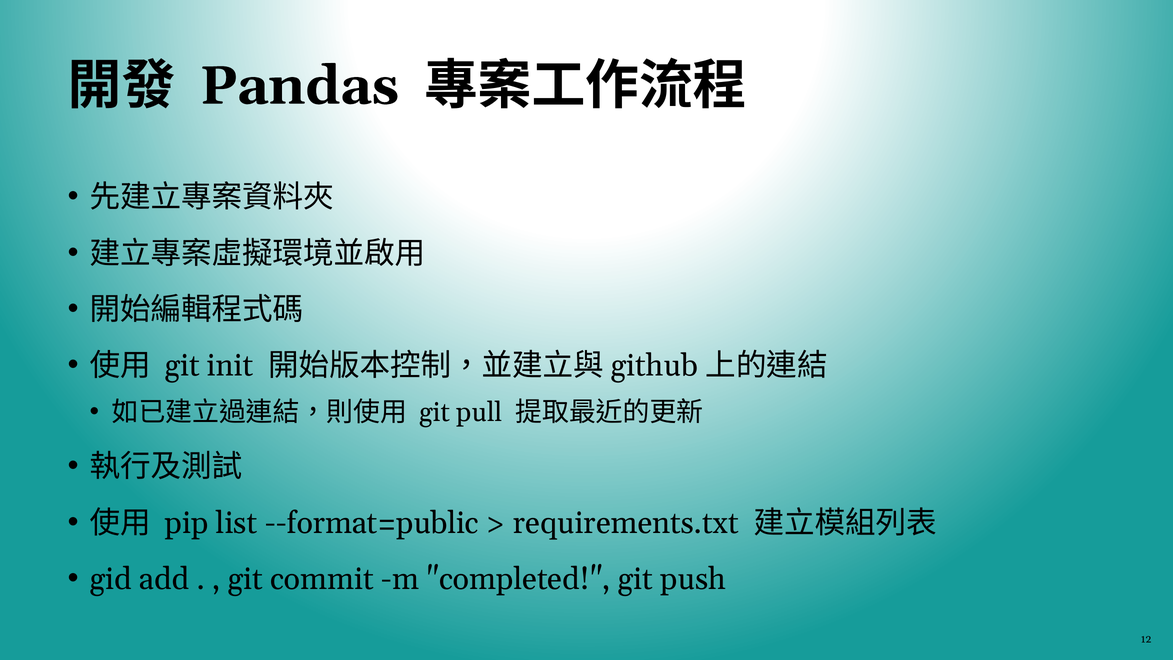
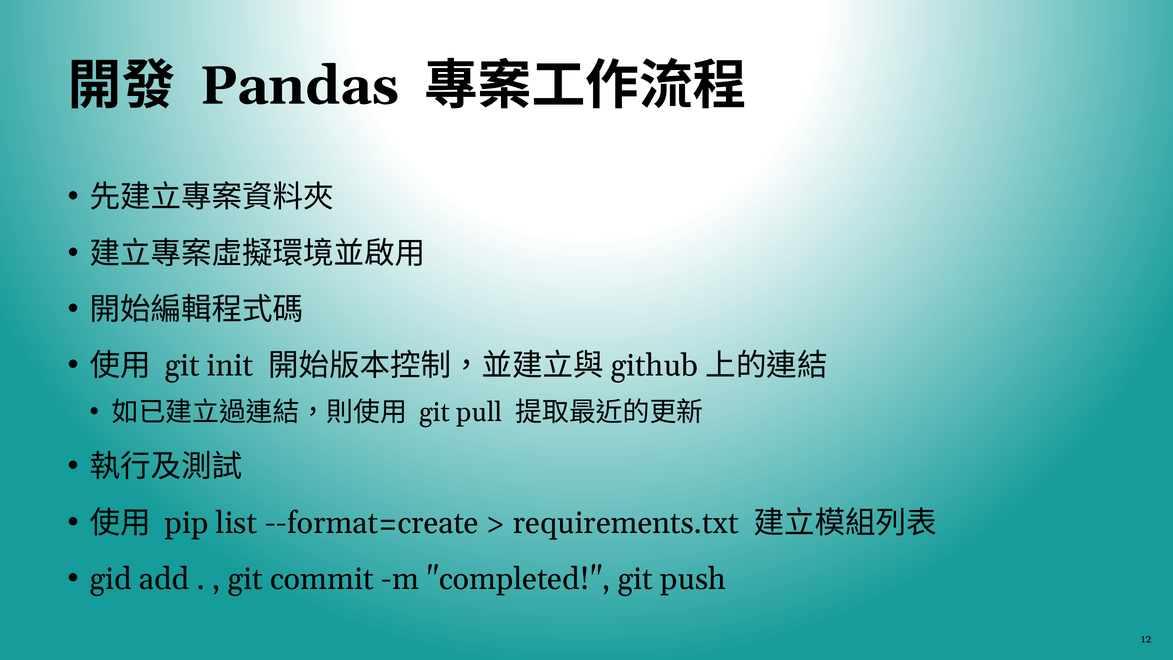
--format=public: --format=public -> --format=create
